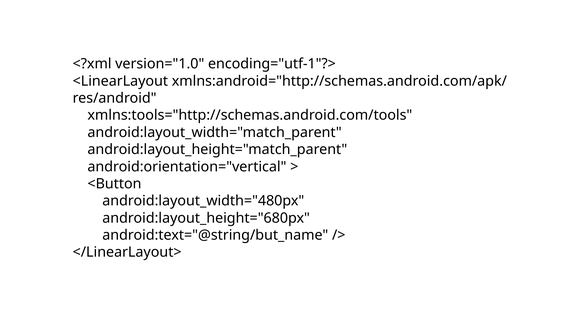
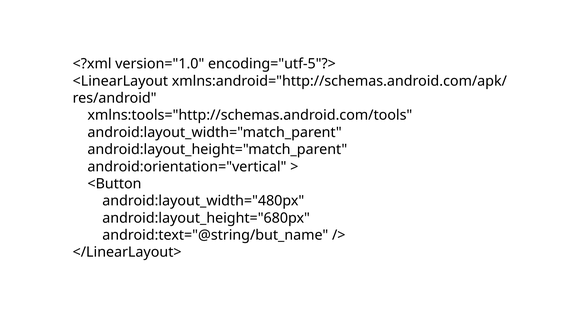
encoding="utf-1"?>: encoding="utf-1"?> -> encoding="utf-5"?>
